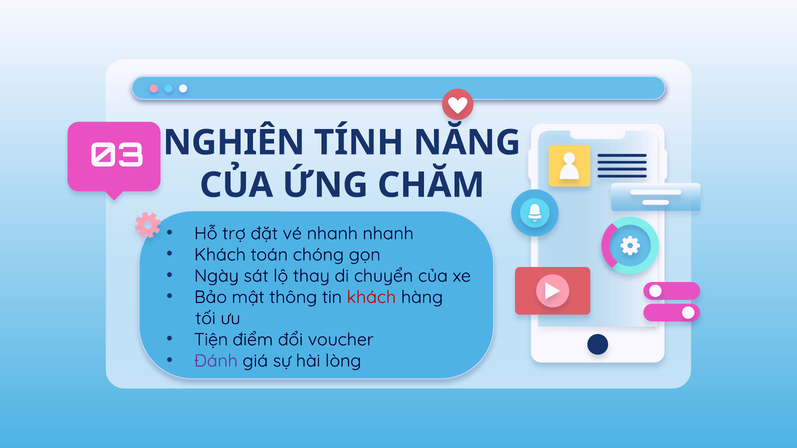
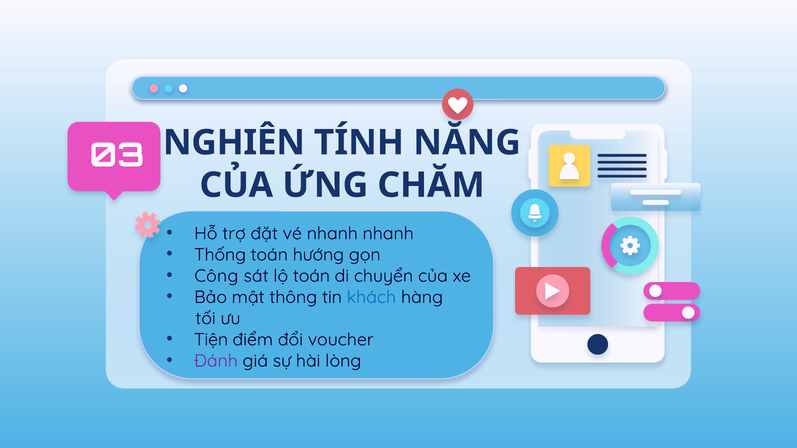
Khách at (220, 255): Khách -> Thống
chóng: chóng -> hướng
Ngày: Ngày -> Công
lộ thay: thay -> toán
khách at (371, 297) colour: red -> blue
